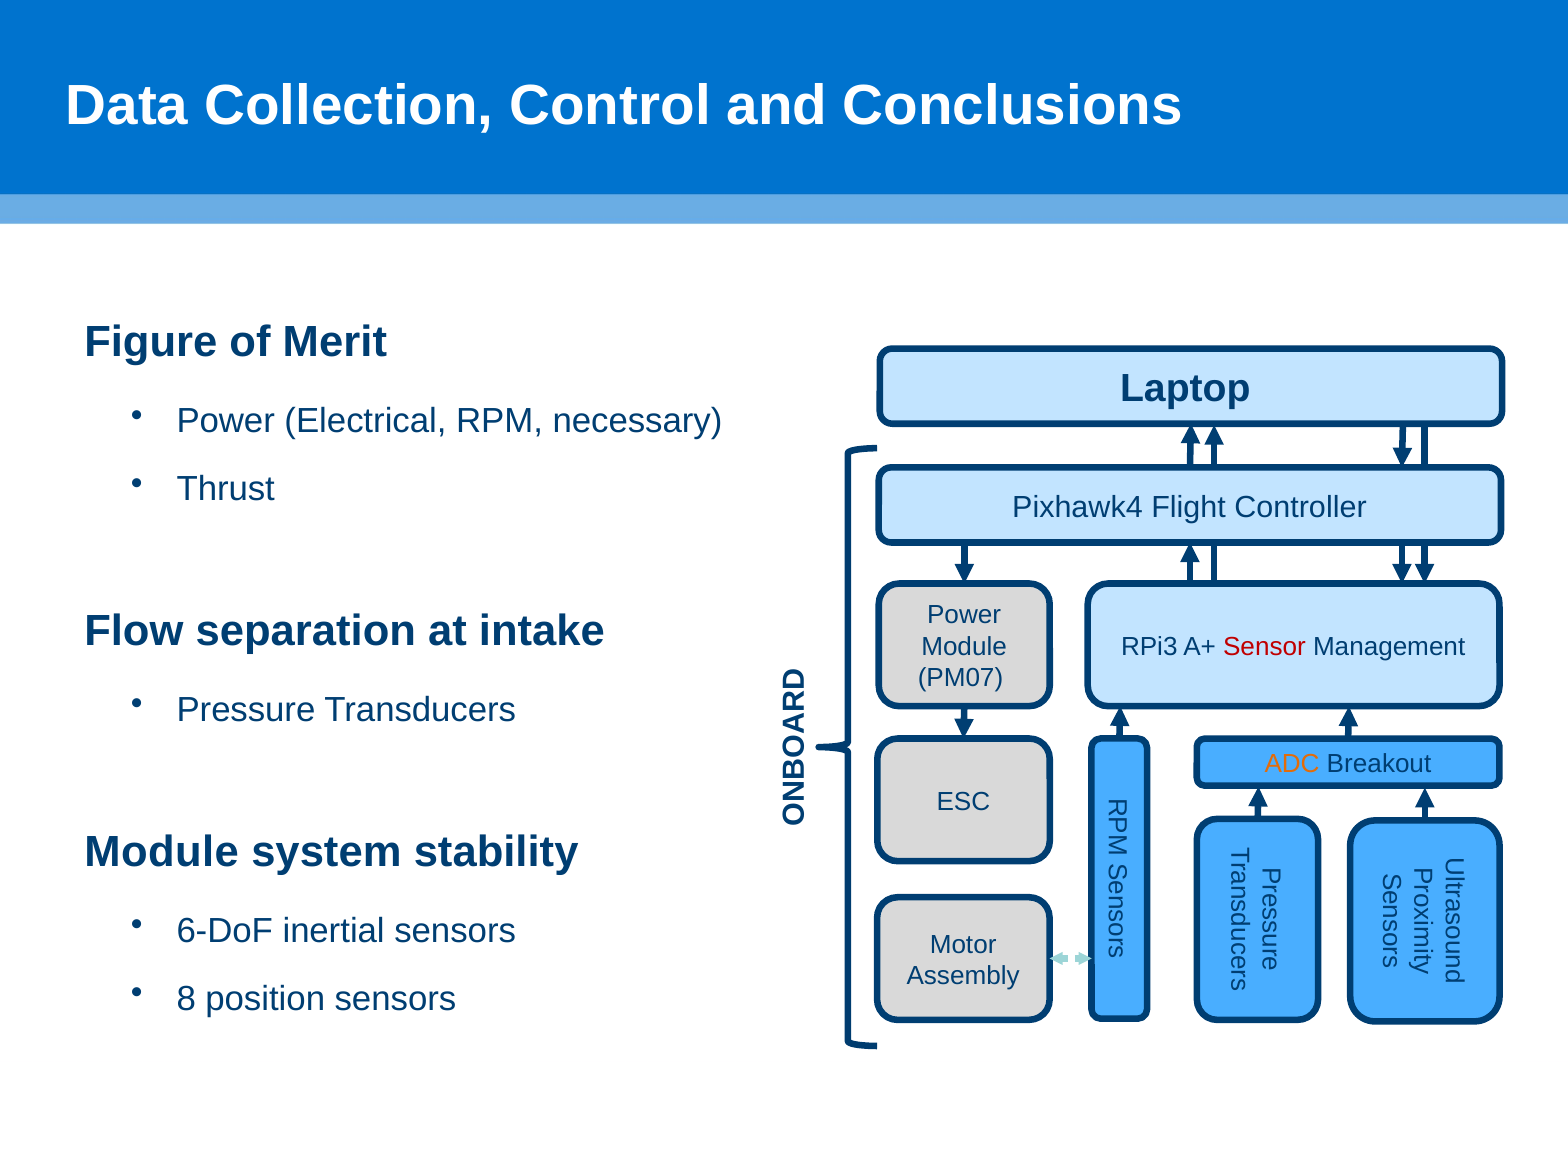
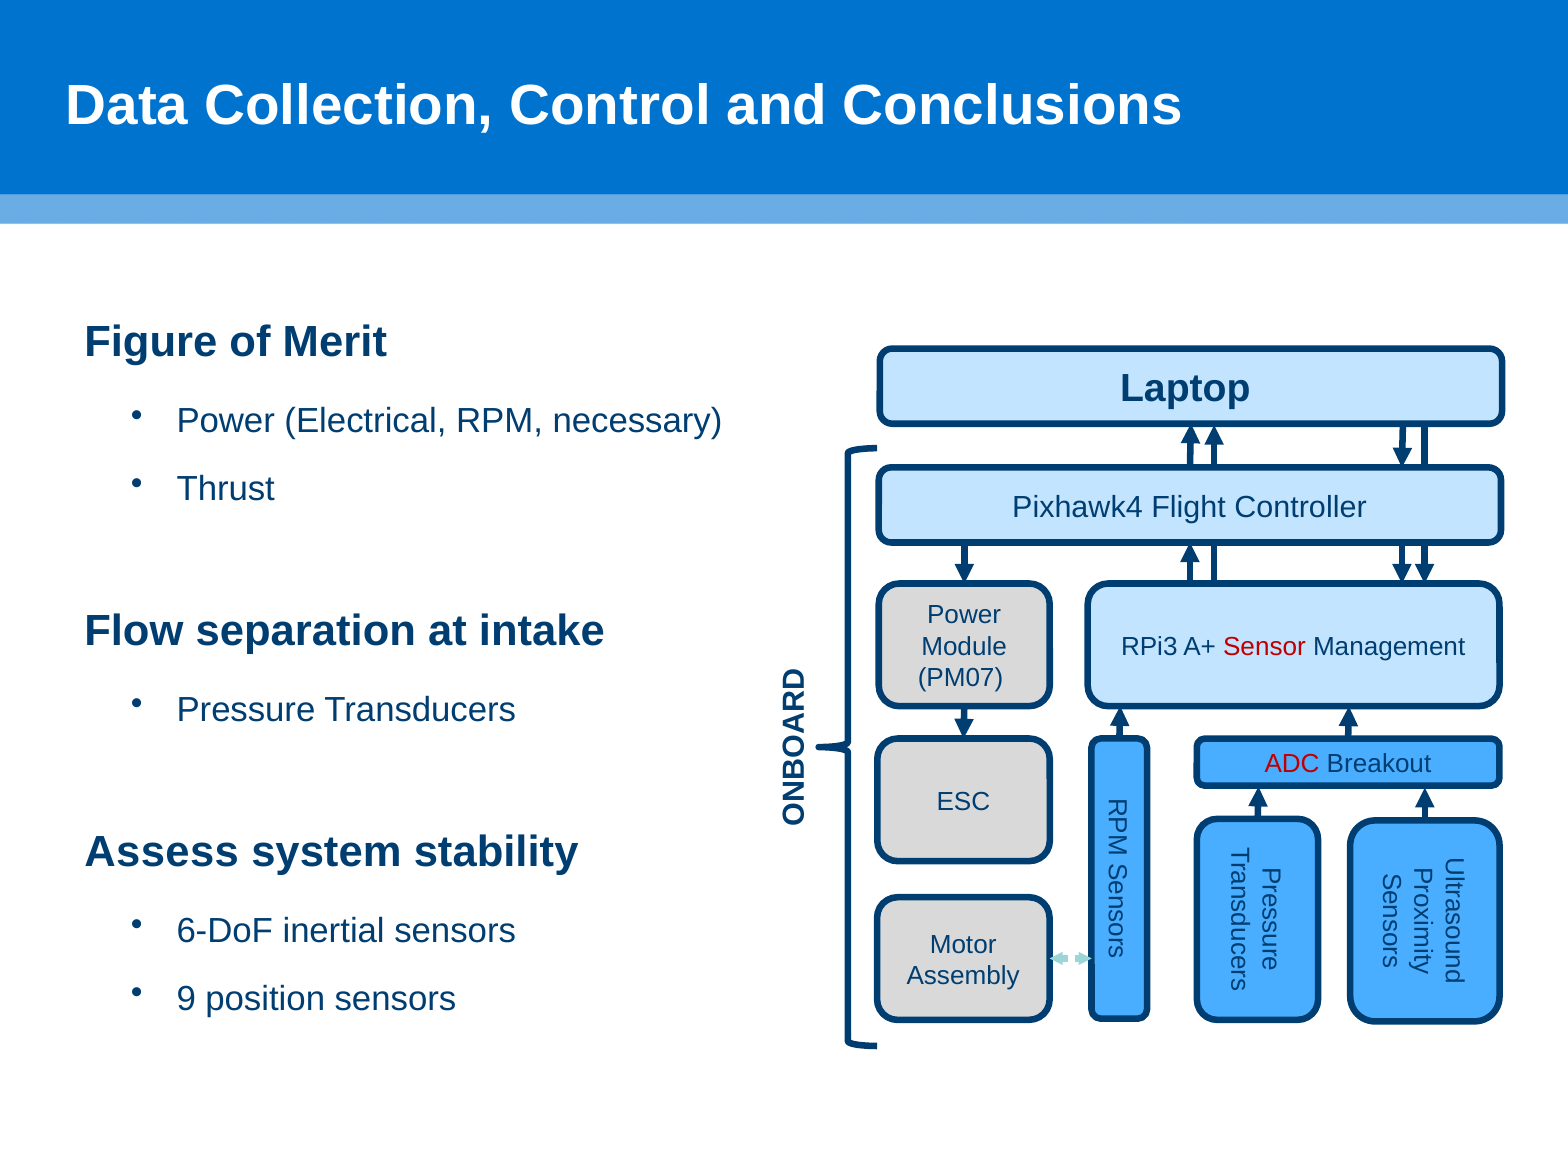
ADC colour: orange -> red
Module at (162, 852): Module -> Assess
8: 8 -> 9
